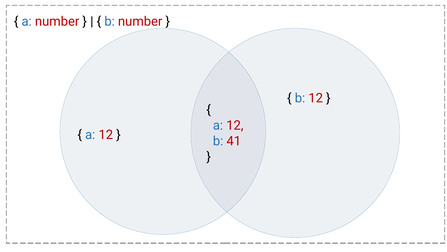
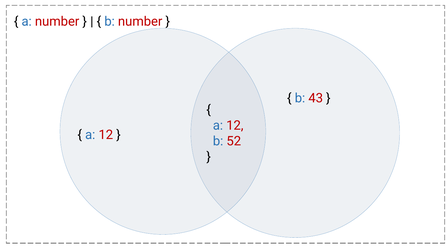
b 12: 12 -> 43
41: 41 -> 52
